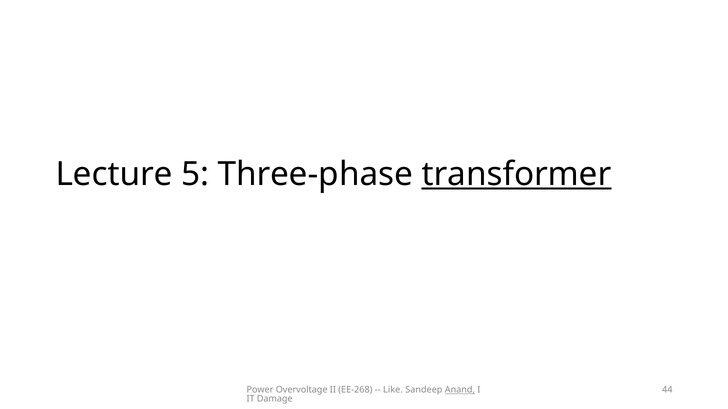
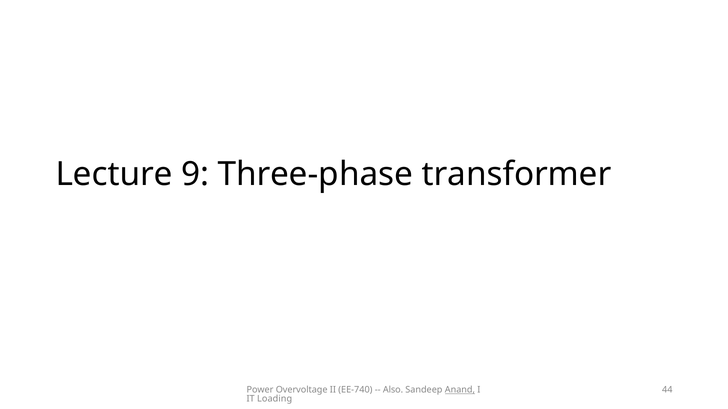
5: 5 -> 9
transformer underline: present -> none
EE-268: EE-268 -> EE-740
Like: Like -> Also
Damage: Damage -> Loading
